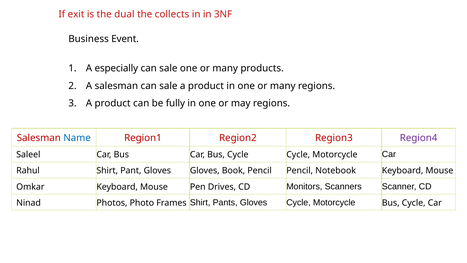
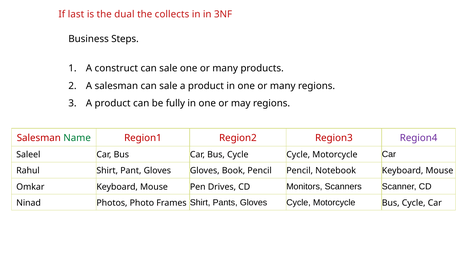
exit: exit -> last
Event: Event -> Steps
especially: especially -> construct
Name colour: blue -> green
